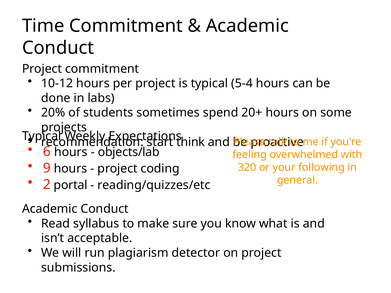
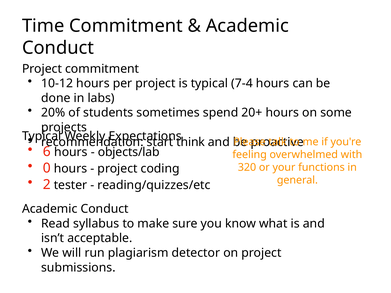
5-4: 5-4 -> 7-4
9: 9 -> 0
following: following -> functions
portal: portal -> tester
